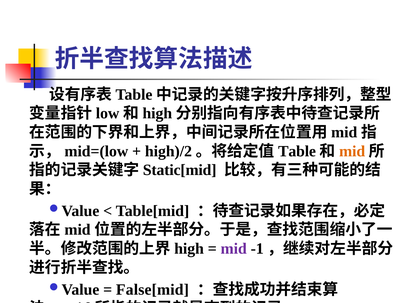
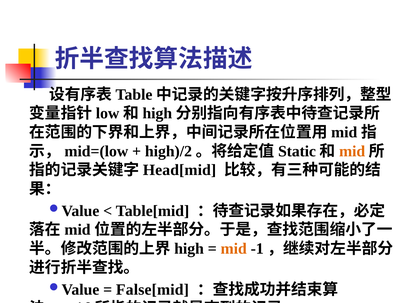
Table at (297, 151): Table -> Static
Static[mid: Static[mid -> Head[mid
mid at (234, 249) colour: purple -> orange
